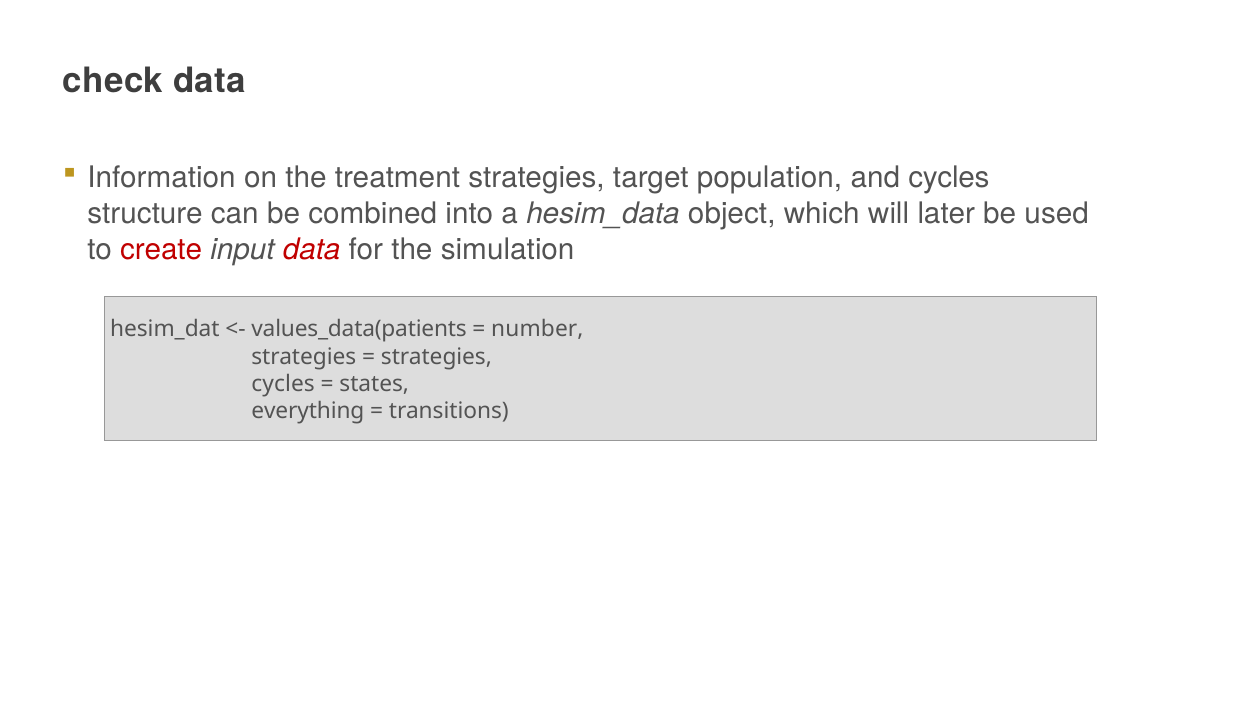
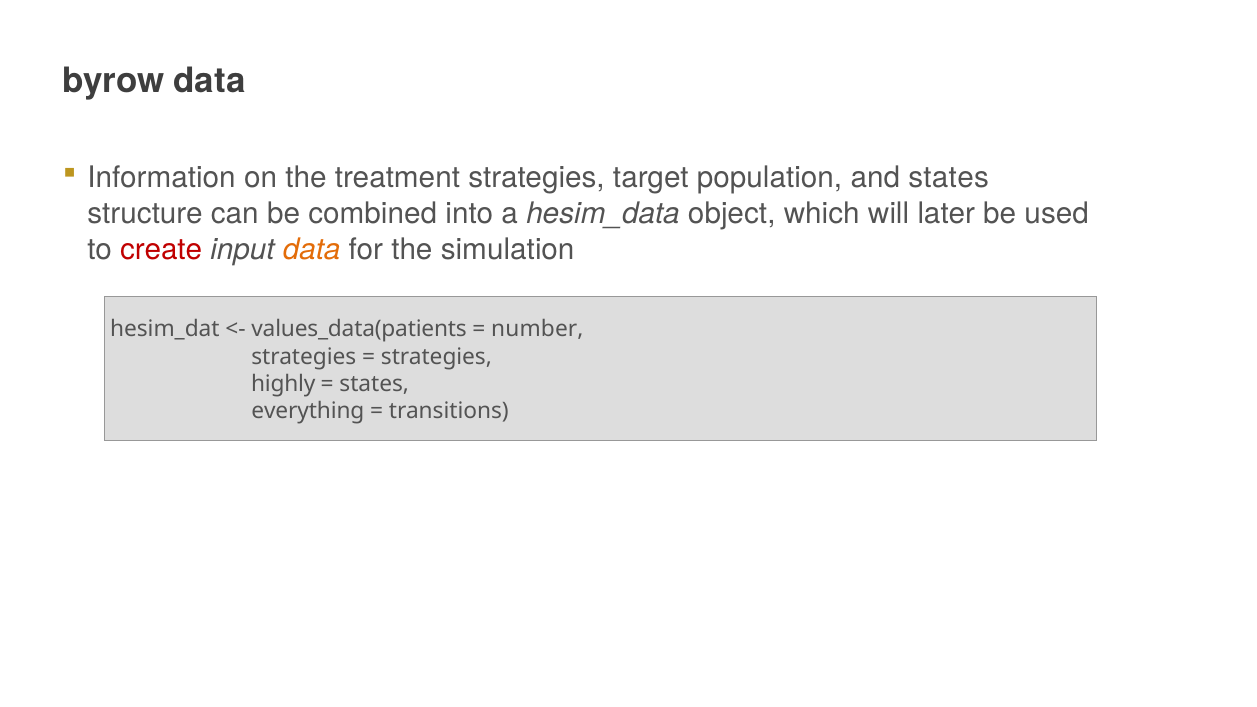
check: check -> byrow
and cycles: cycles -> states
data at (312, 249) colour: red -> orange
cycles at (283, 384): cycles -> highly
